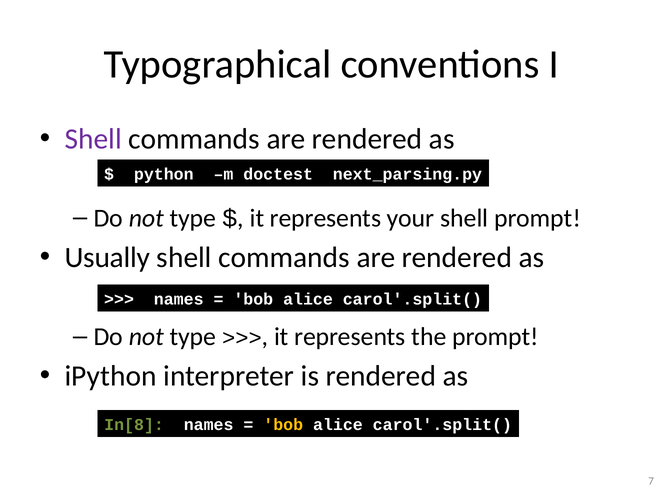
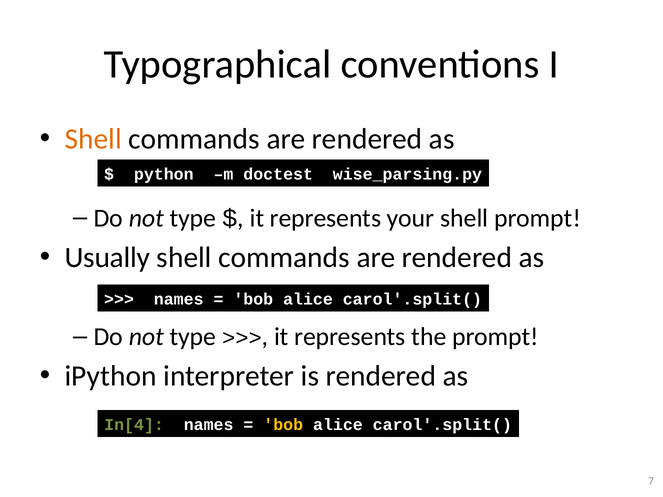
Shell at (93, 139) colour: purple -> orange
next_parsing.py: next_parsing.py -> wise_parsing.py
In[8: In[8 -> In[4
